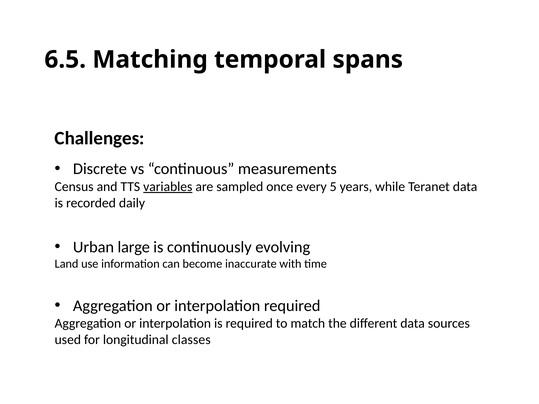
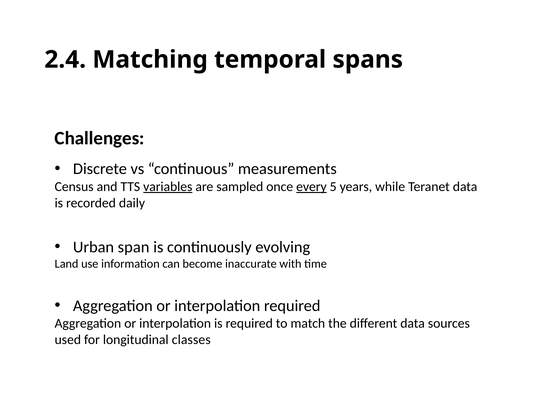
6.5: 6.5 -> 2.4
every underline: none -> present
large: large -> span
